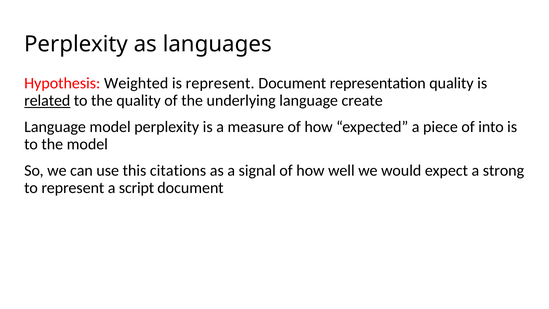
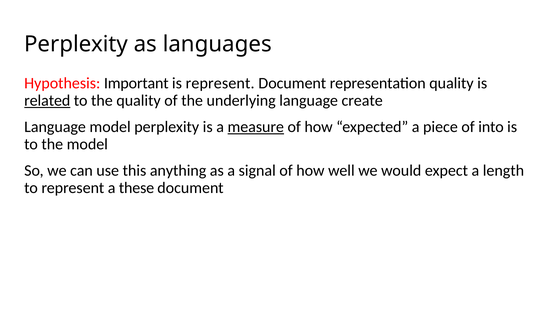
Weighted: Weighted -> Important
measure underline: none -> present
citations: citations -> anything
strong: strong -> length
script: script -> these
